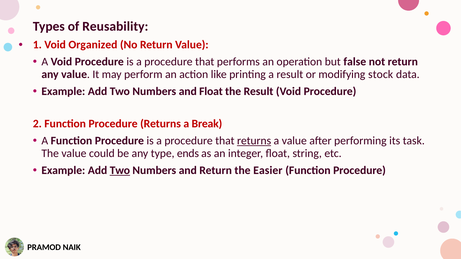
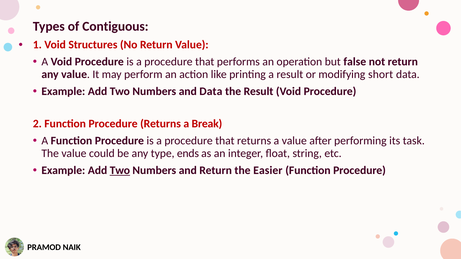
Reusability: Reusability -> Contiguous
Organized: Organized -> Structures
stock: stock -> short
and Float: Float -> Data
returns at (254, 141) underline: present -> none
